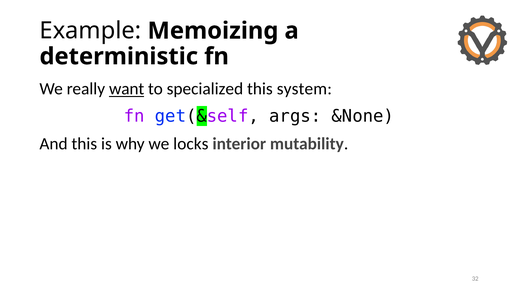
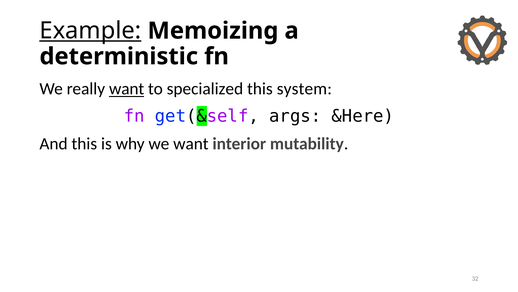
Example underline: none -> present
&None: &None -> &Here
we locks: locks -> want
